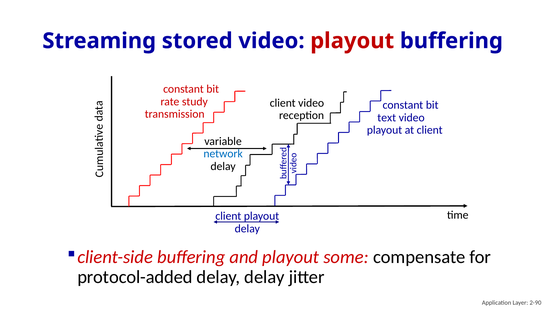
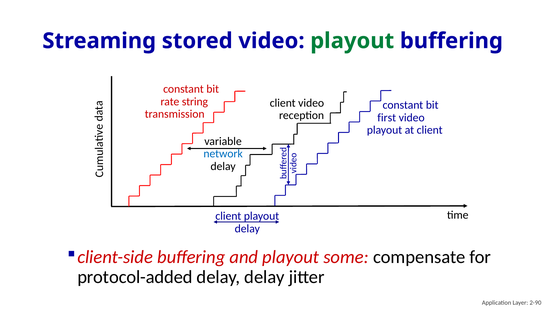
playout at (352, 41) colour: red -> green
study: study -> string
text: text -> first
